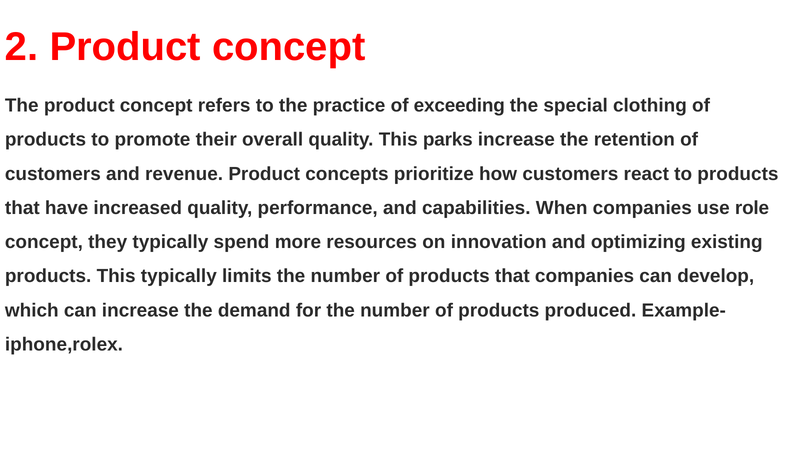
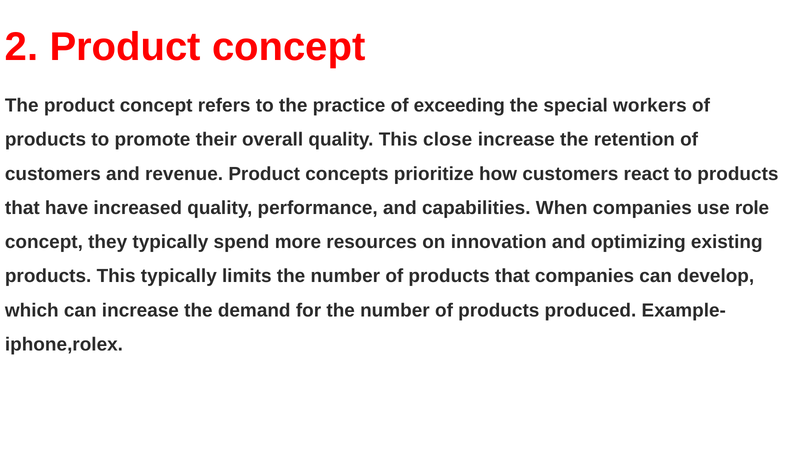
clothing: clothing -> workers
parks: parks -> close
